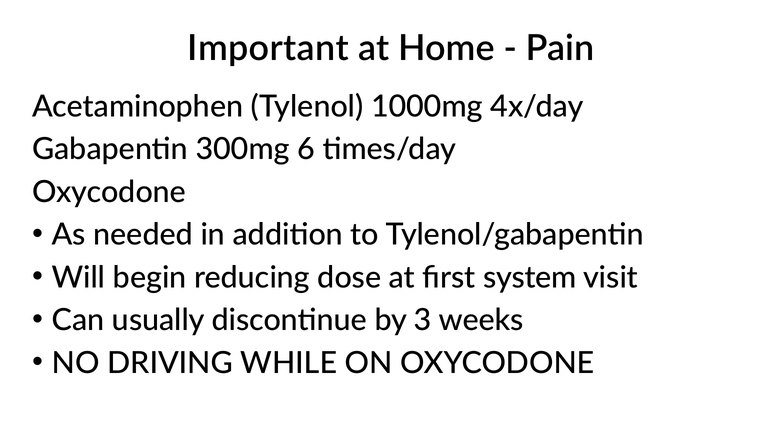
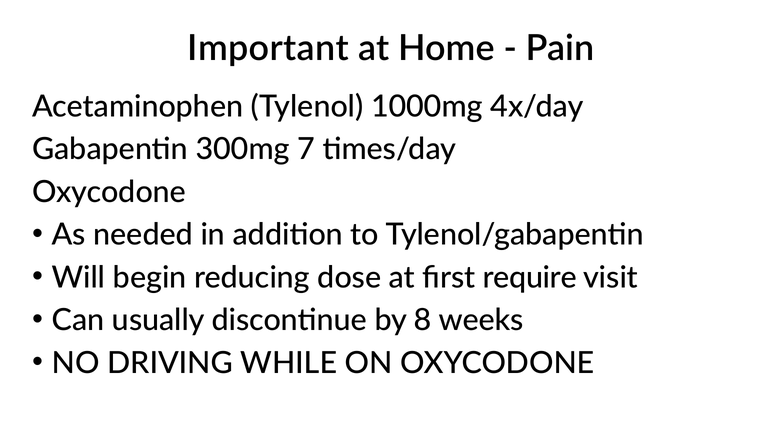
6: 6 -> 7
system: system -> require
3: 3 -> 8
